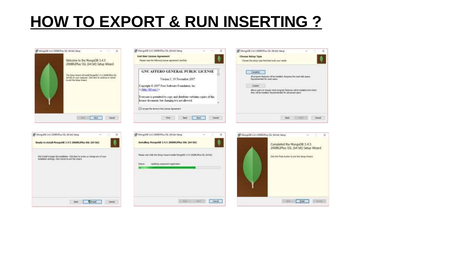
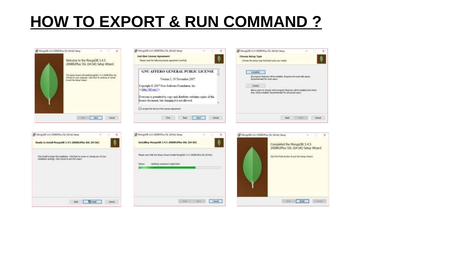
INSERTING: INSERTING -> COMMAND
